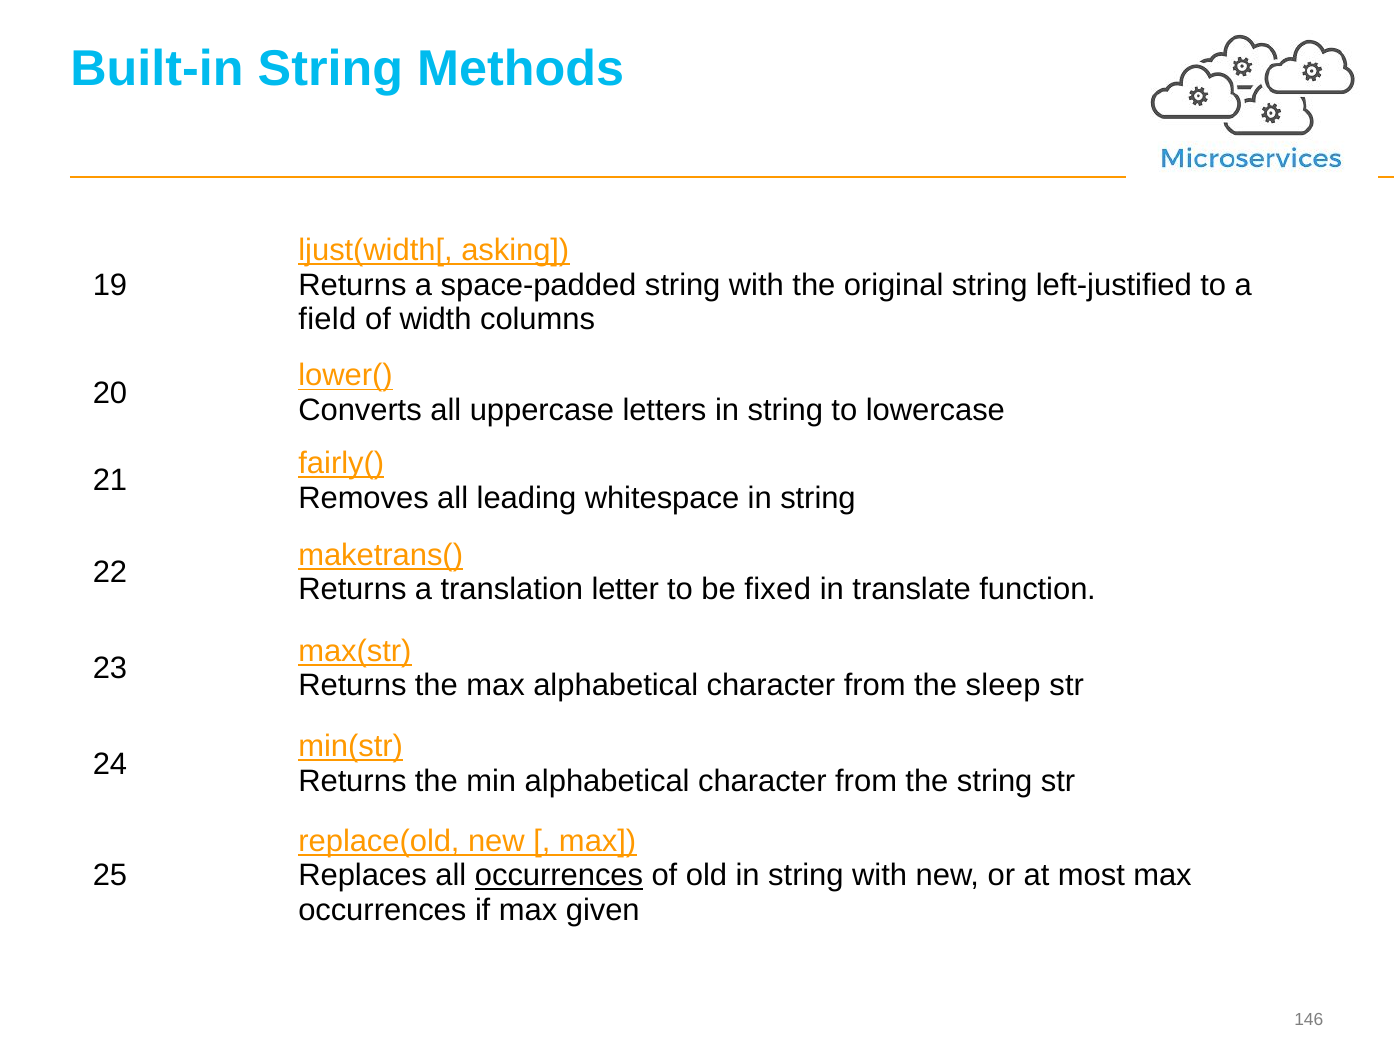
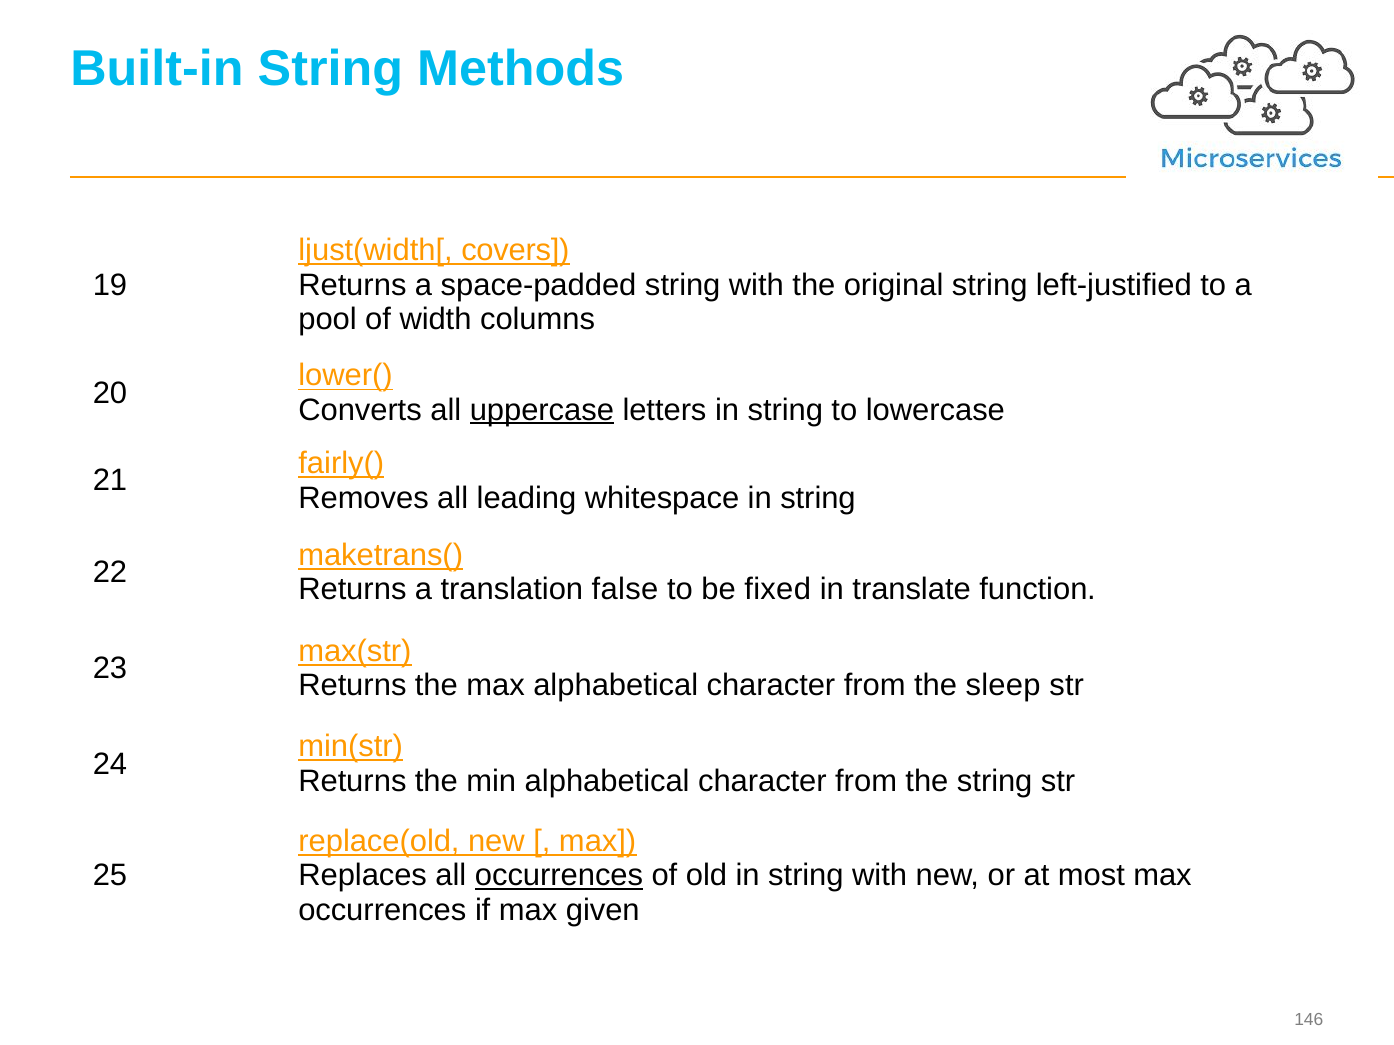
asking: asking -> covers
field: field -> pool
uppercase underline: none -> present
letter: letter -> false
